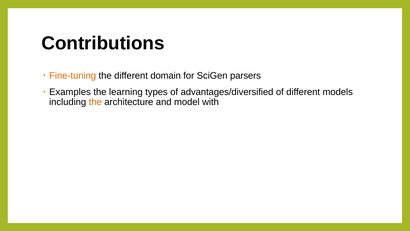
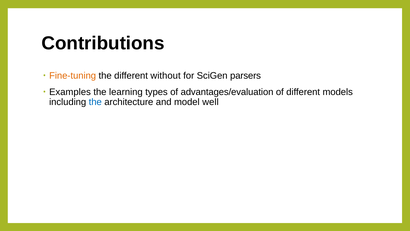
domain: domain -> without
advantages/diversified: advantages/diversified -> advantages/evaluation
the at (95, 102) colour: orange -> blue
with: with -> well
